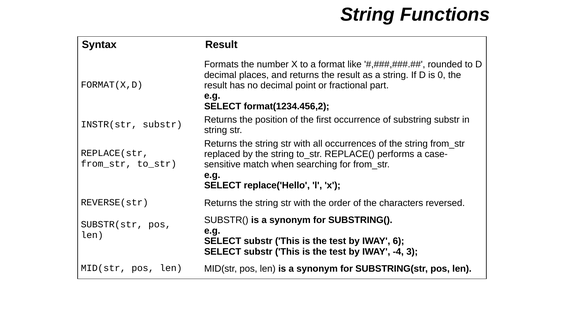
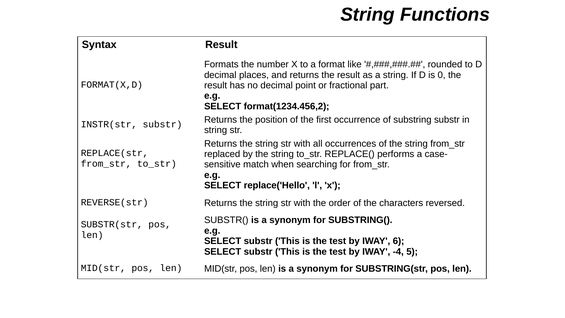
3: 3 -> 5
